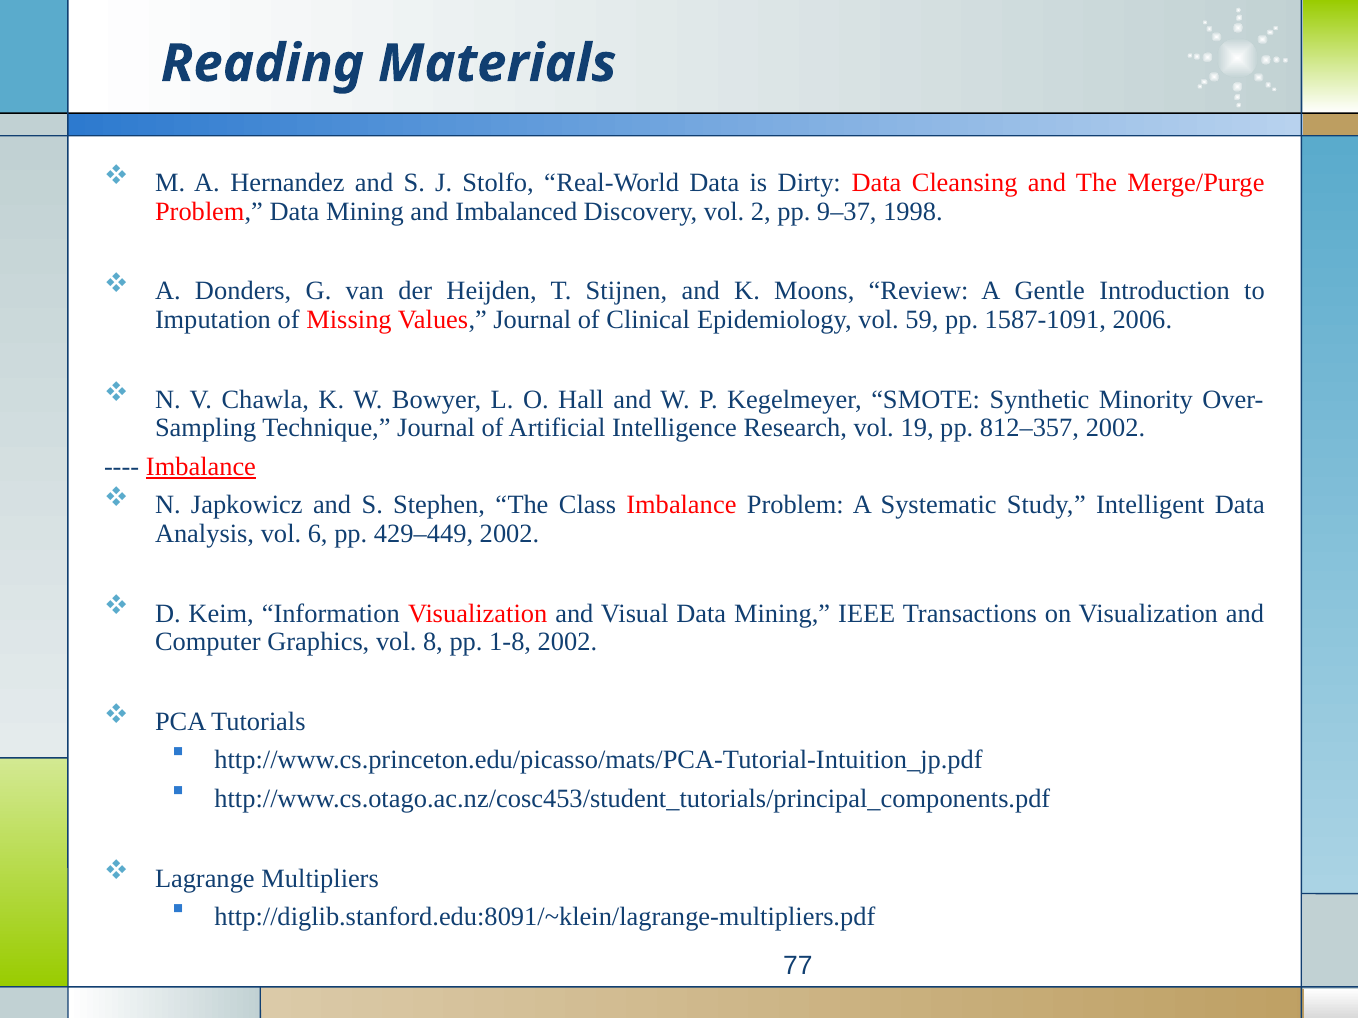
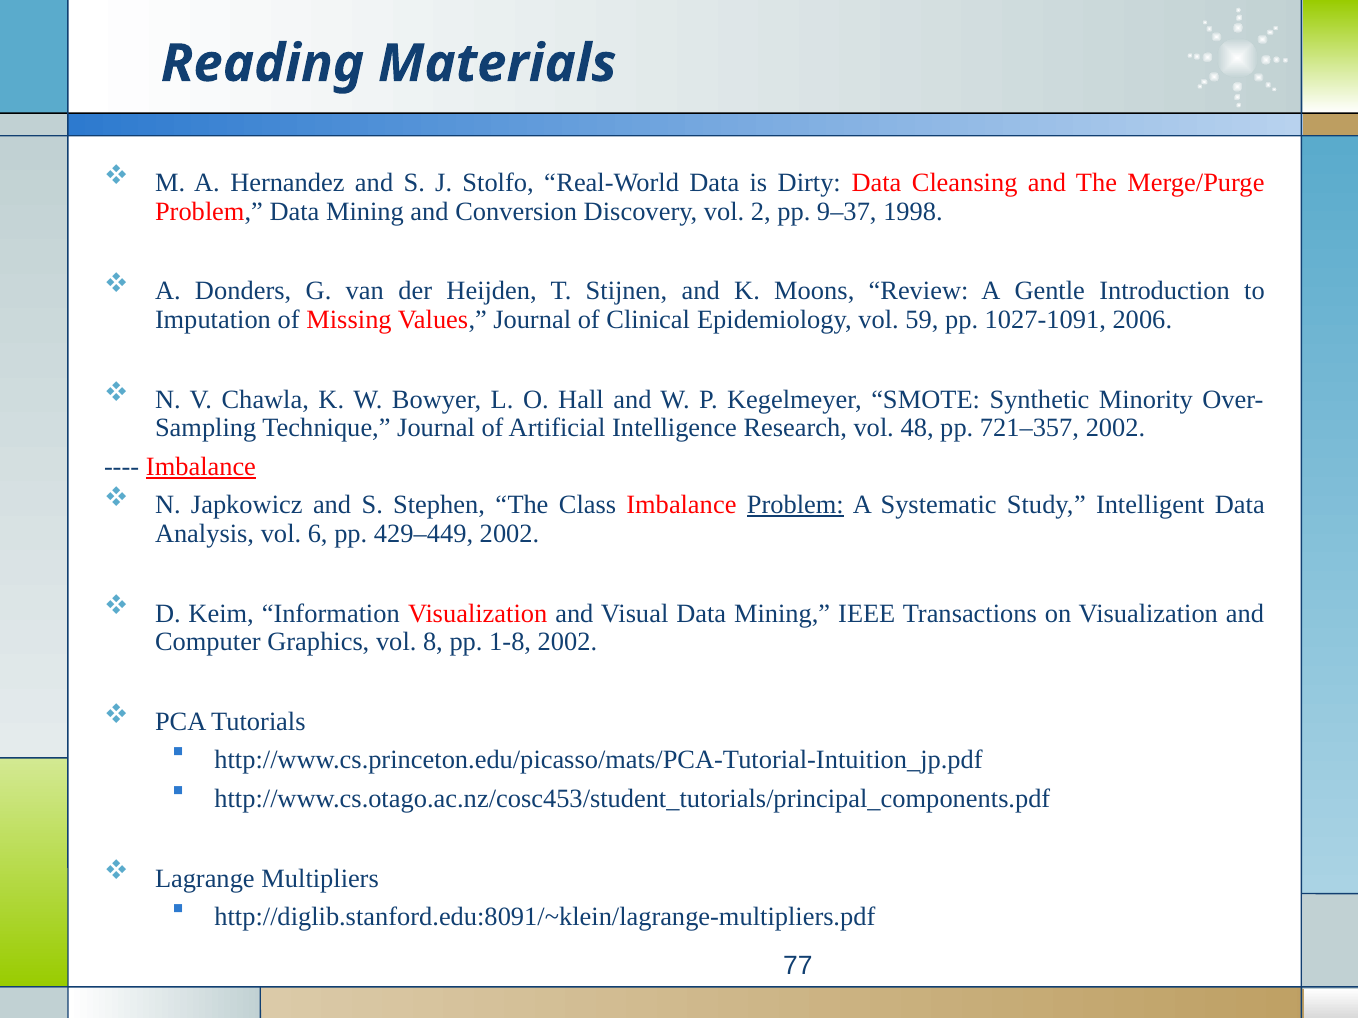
Imbalanced: Imbalanced -> Conversion
1587-1091: 1587-1091 -> 1027-1091
19: 19 -> 48
812–357: 812–357 -> 721–357
Problem at (795, 505) underline: none -> present
